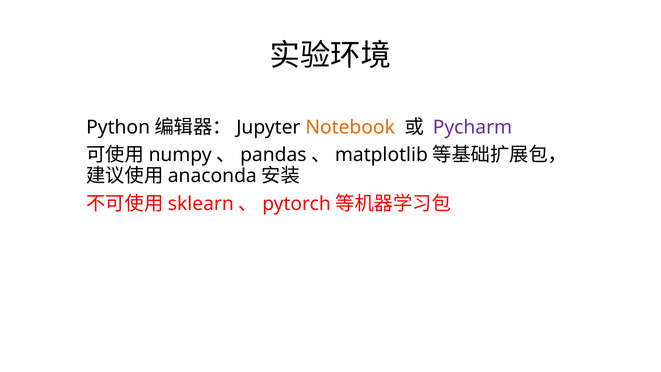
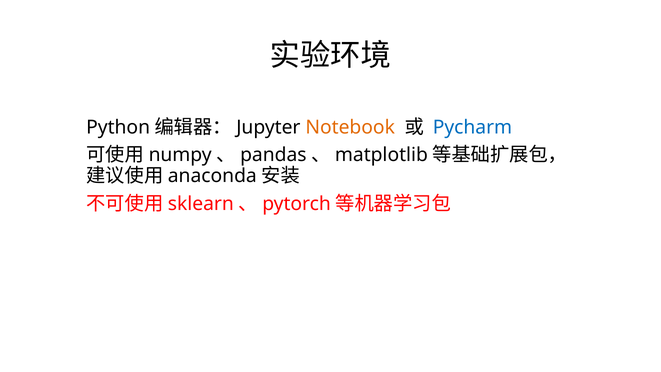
Pycharm colour: purple -> blue
